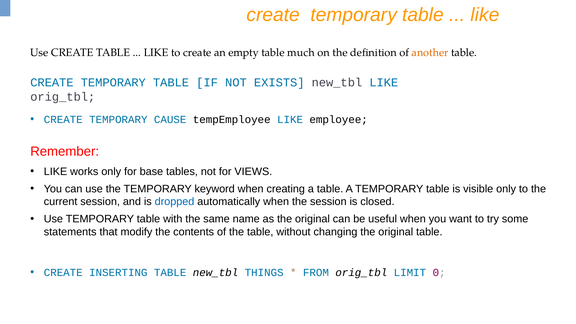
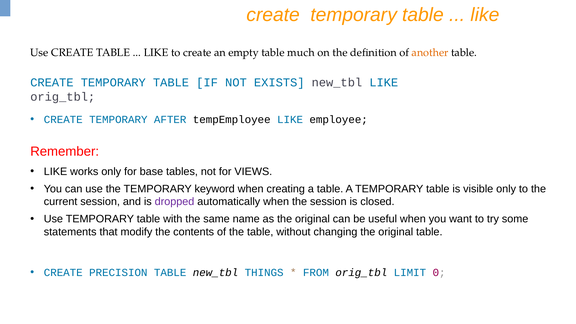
CAUSE: CAUSE -> AFTER
dropped colour: blue -> purple
INSERTING: INSERTING -> PRECISION
